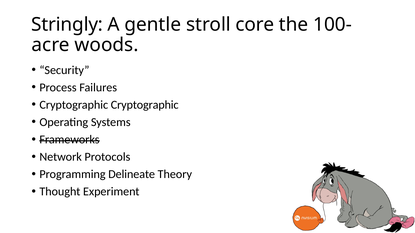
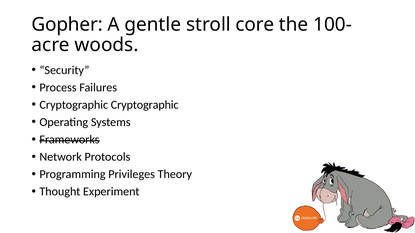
Stringly: Stringly -> Gopher
Delineate: Delineate -> Privileges
